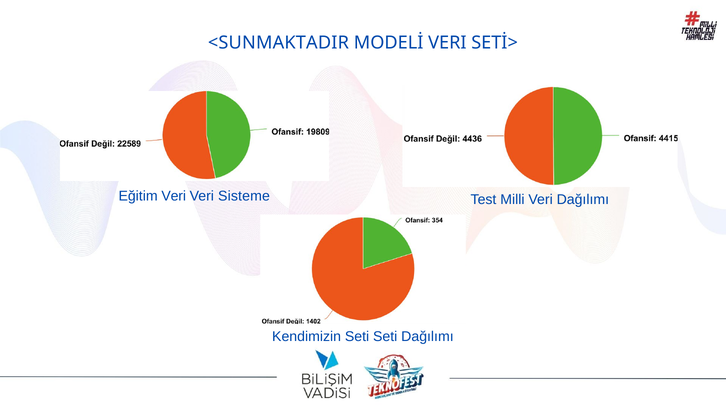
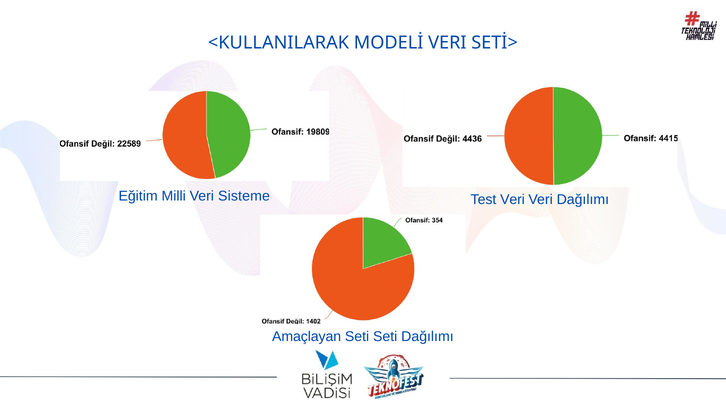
<SUNMAKTADIR: <SUNMAKTADIR -> <KULLANILARAK
Eğitim Veri: Veri -> Milli
Test Milli: Milli -> Veri
Kendimizin: Kendimizin -> Amaçlayan
